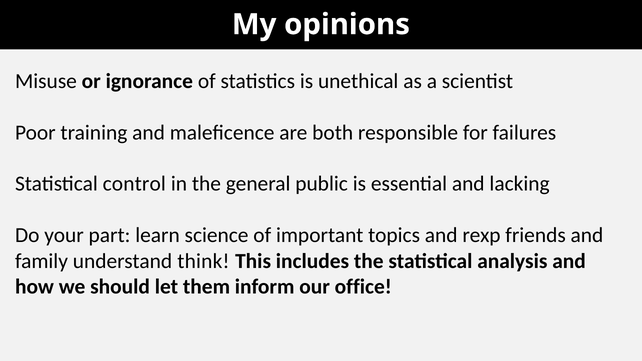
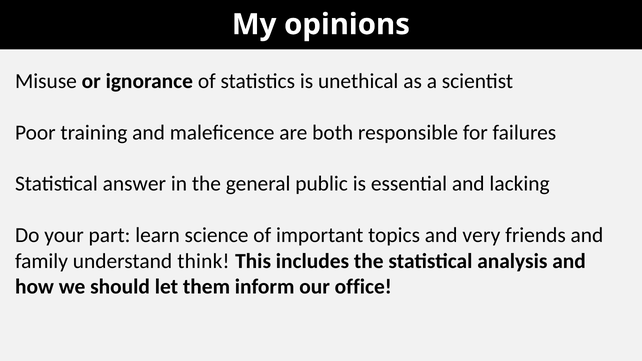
control: control -> answer
rexp: rexp -> very
